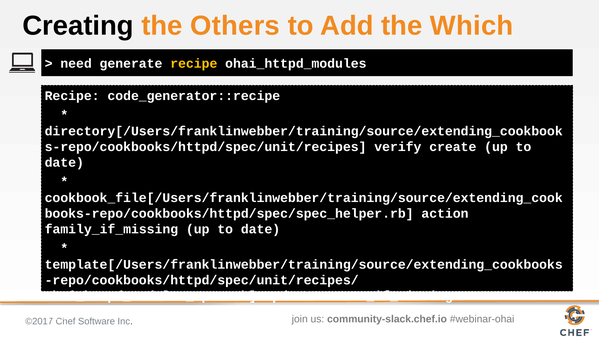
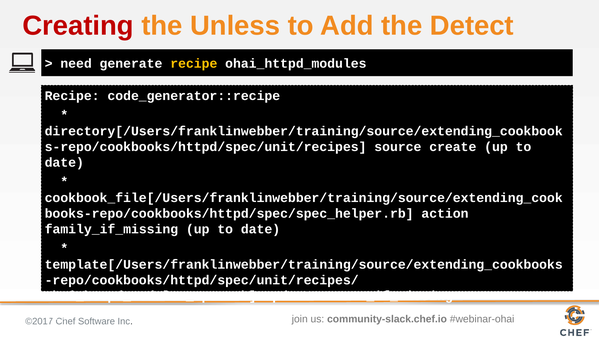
Creating colour: black -> red
Others: Others -> Unless
Which: Which -> Detect
verify: verify -> source
